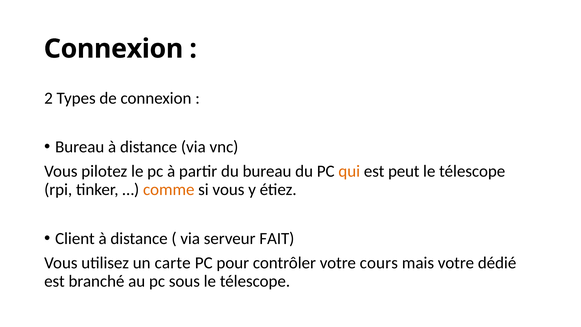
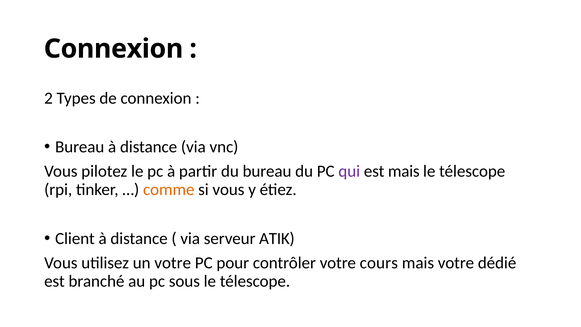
qui colour: orange -> purple
est peut: peut -> mais
FAIT: FAIT -> ATIK
un carte: carte -> votre
